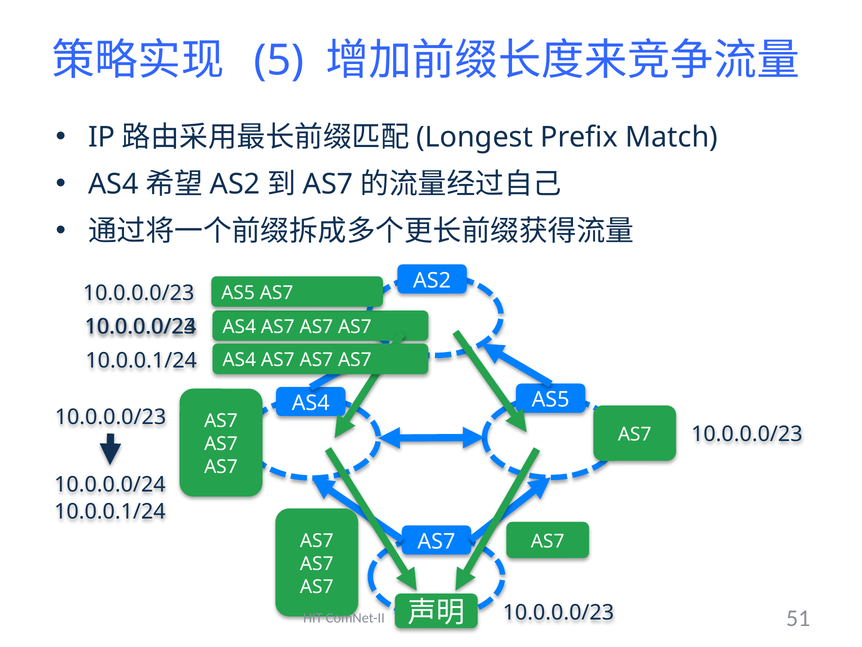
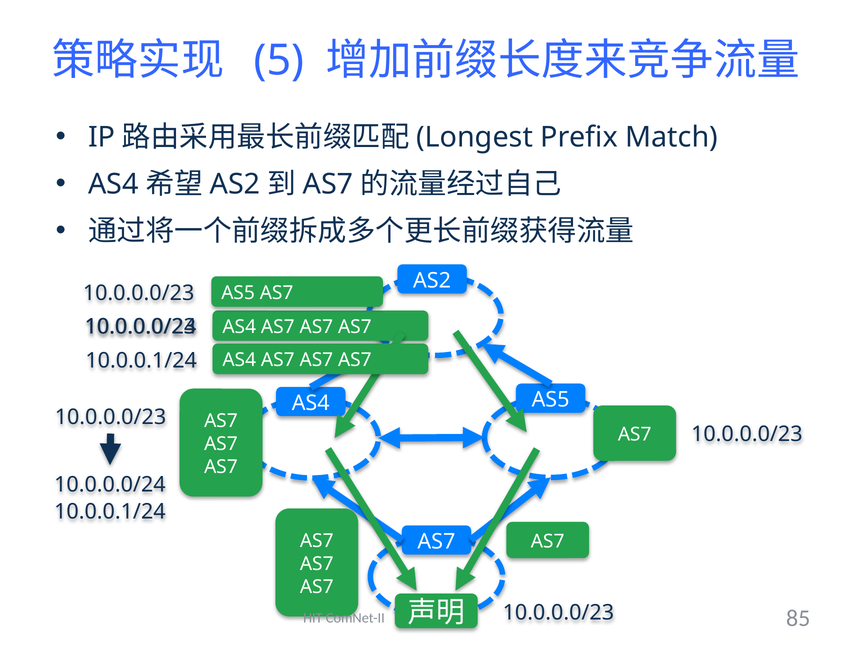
51: 51 -> 85
